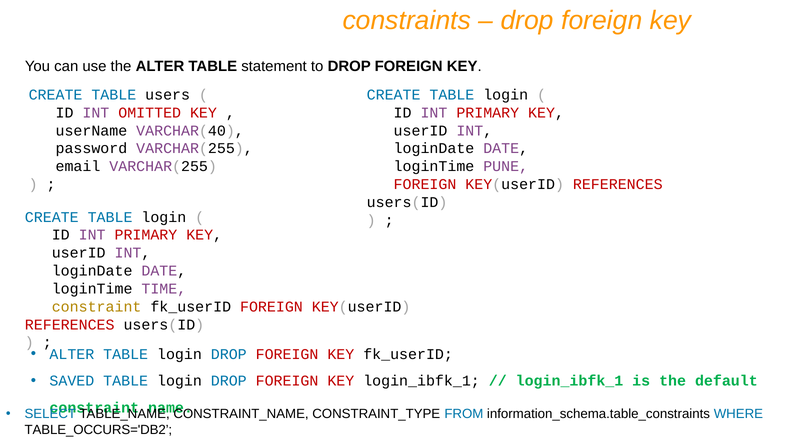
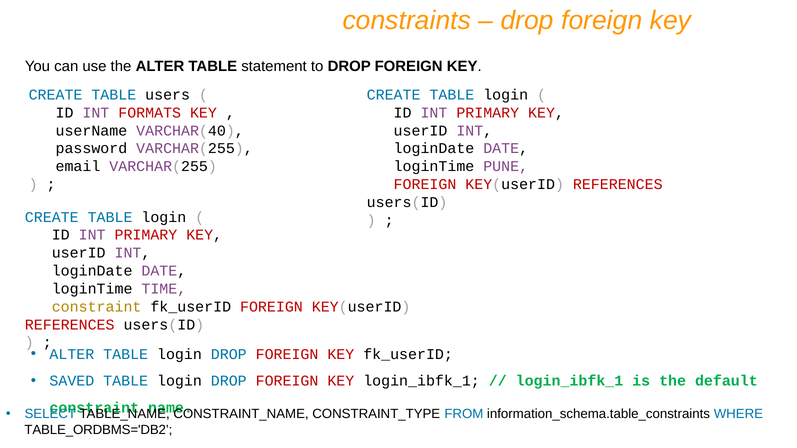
OMITTED: OMITTED -> FORMATS
TABLE_OCCURS='DB2: TABLE_OCCURS='DB2 -> TABLE_ORDBMS='DB2
